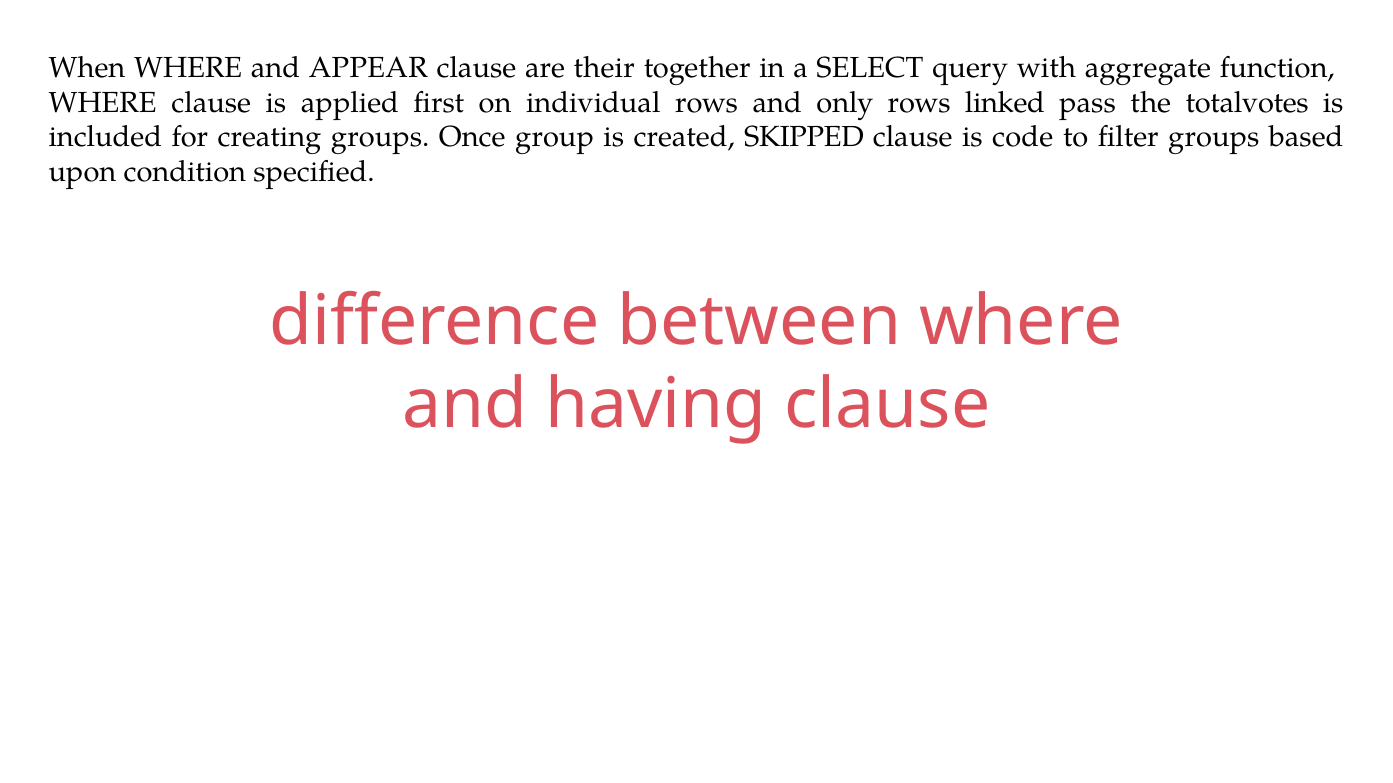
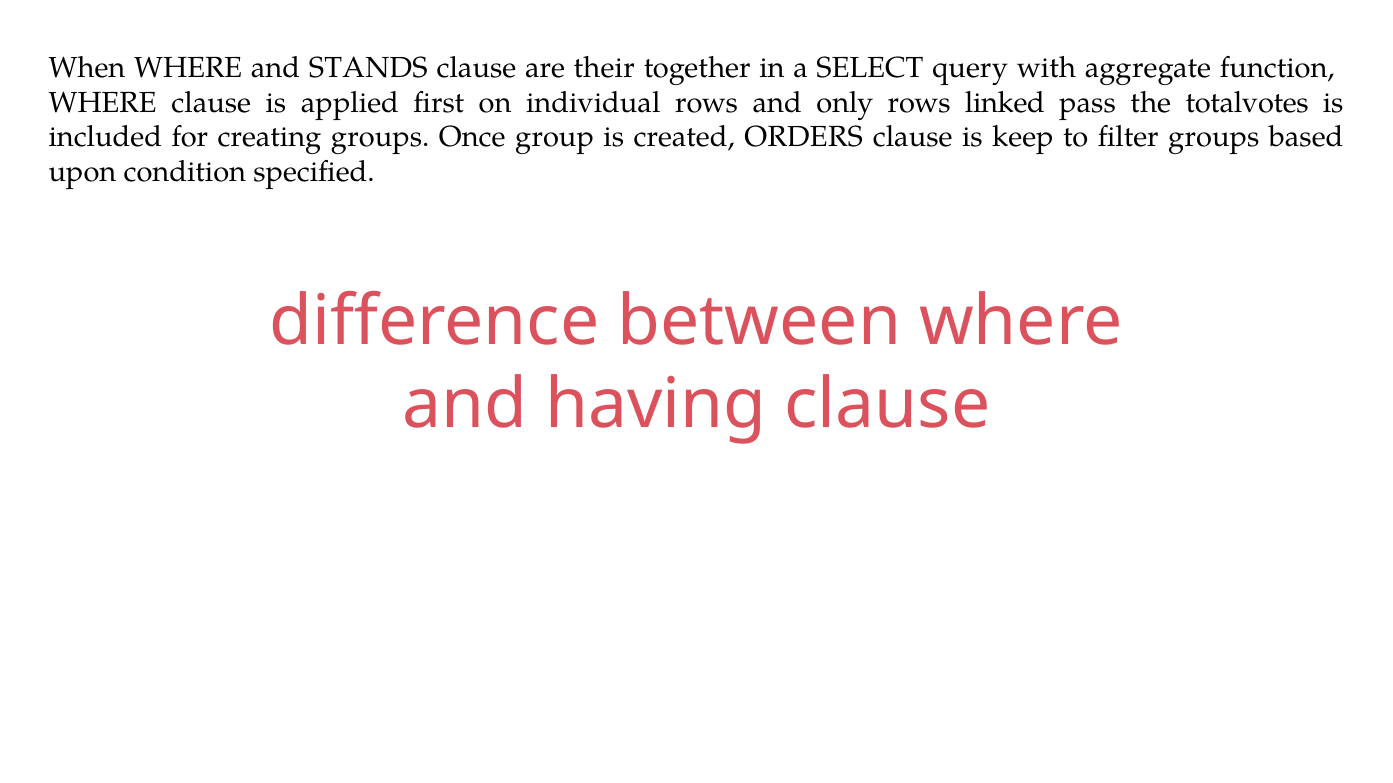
APPEAR: APPEAR -> STANDS
SKIPPED: SKIPPED -> ORDERS
code: code -> keep
